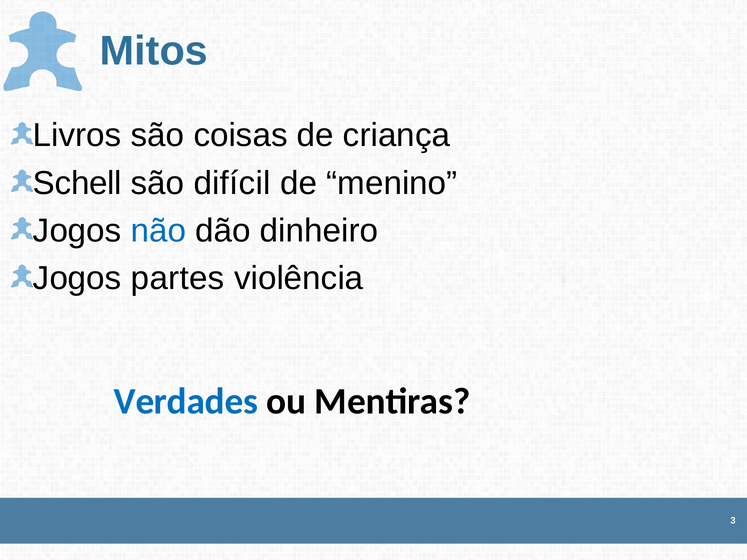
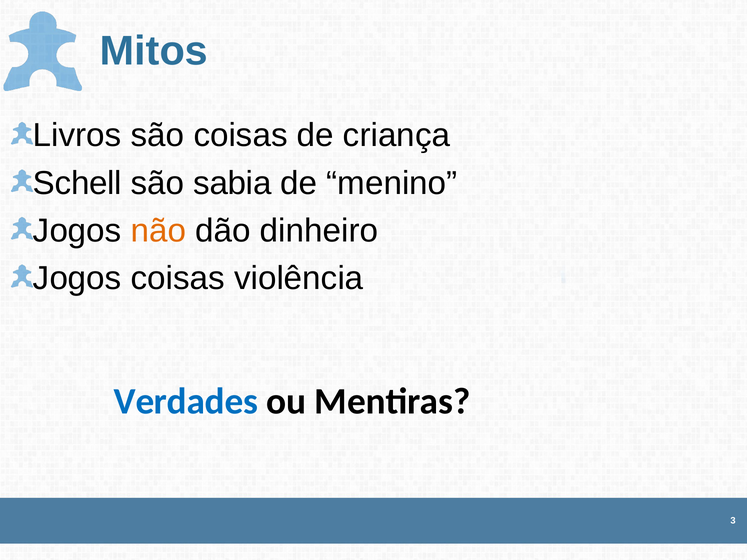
difícil: difícil -> sabia
não colour: blue -> orange
Jogos partes: partes -> coisas
